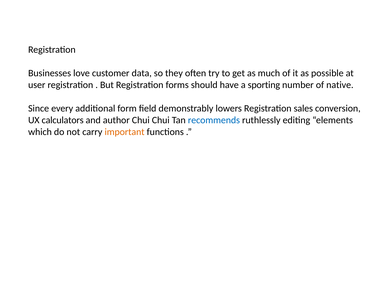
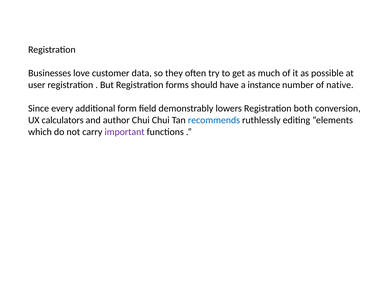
sporting: sporting -> instance
sales: sales -> both
important colour: orange -> purple
